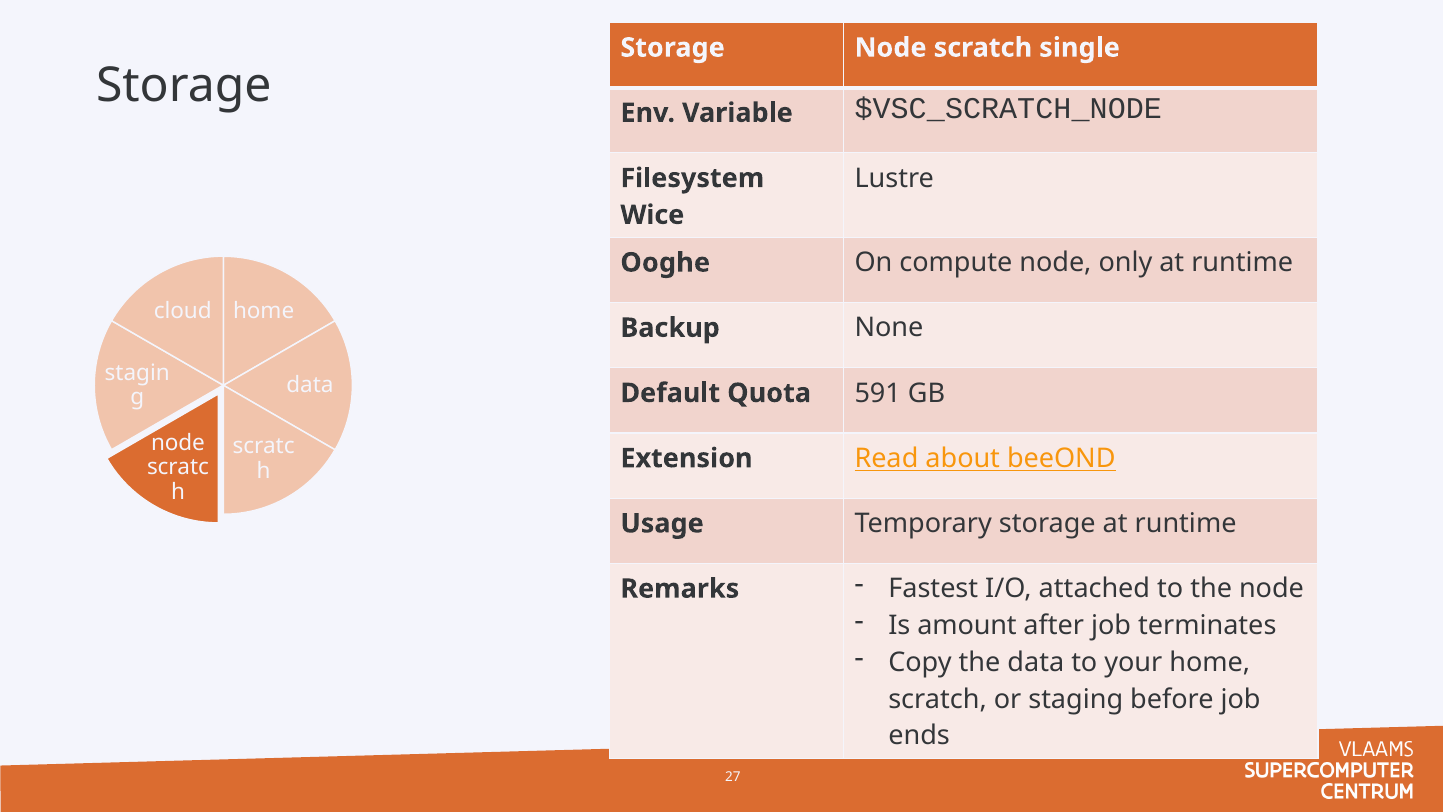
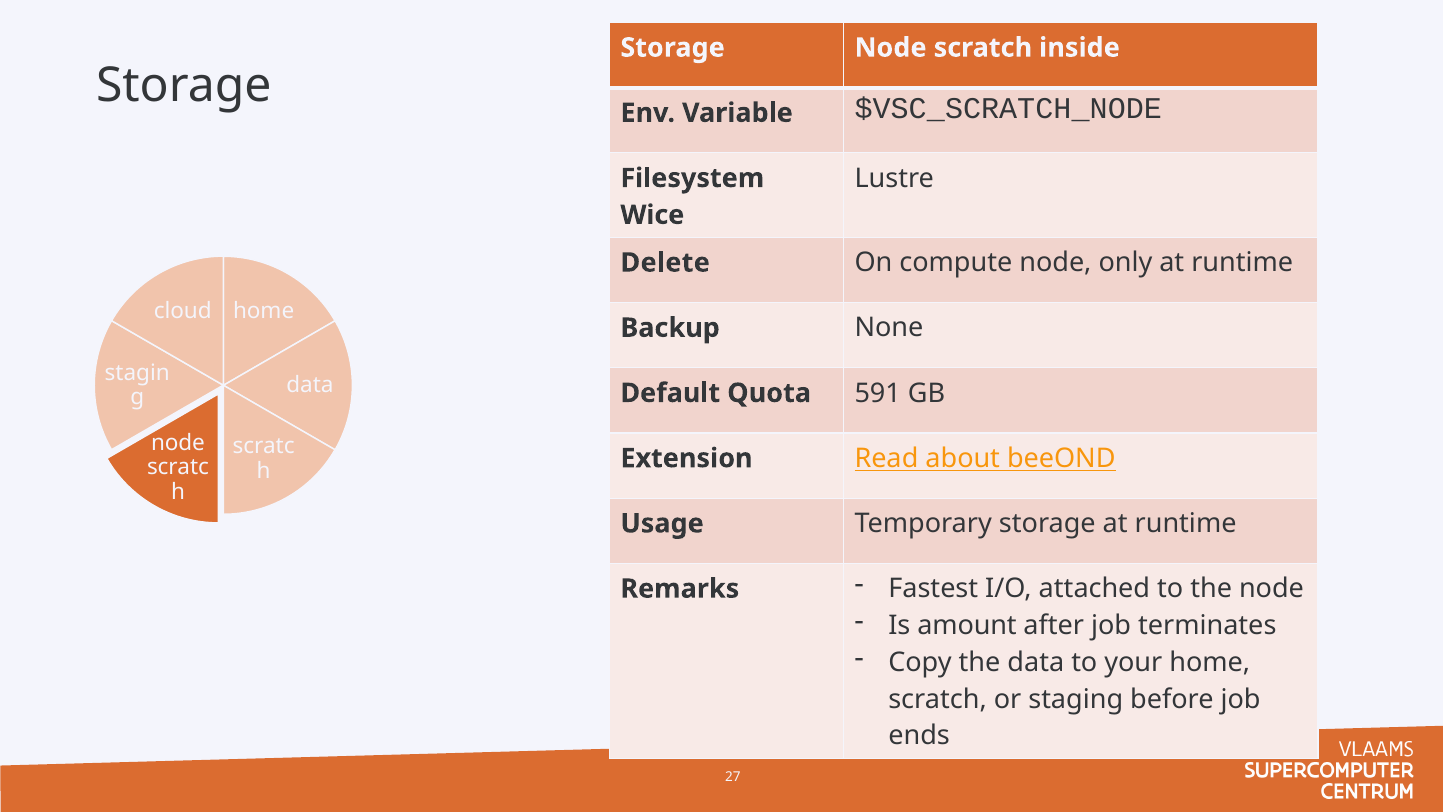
single: single -> inside
Ooghe: Ooghe -> Delete
